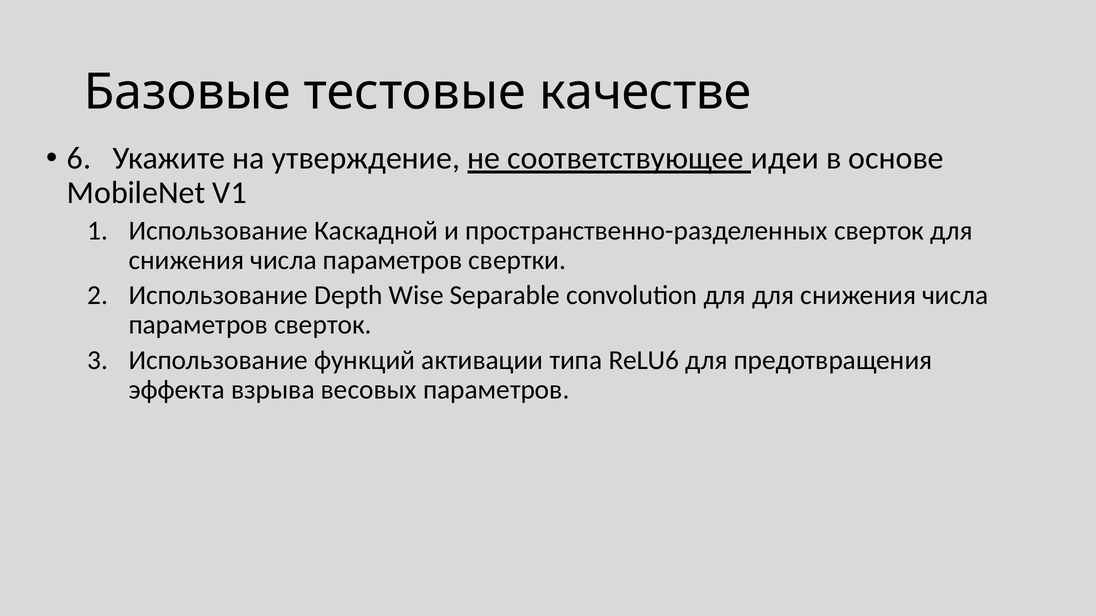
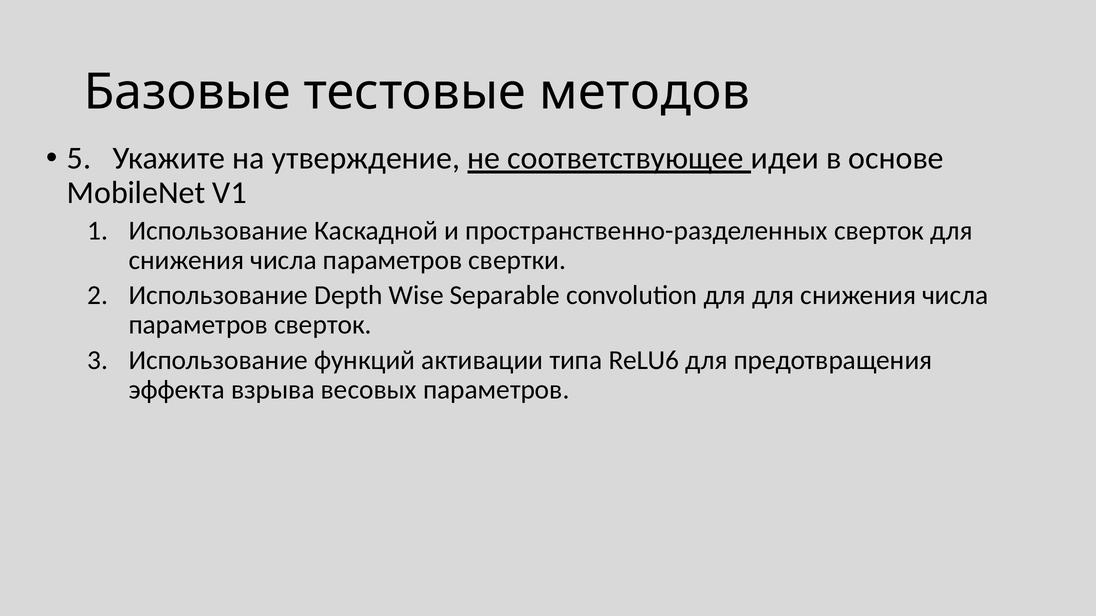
качестве: качестве -> методов
6: 6 -> 5
